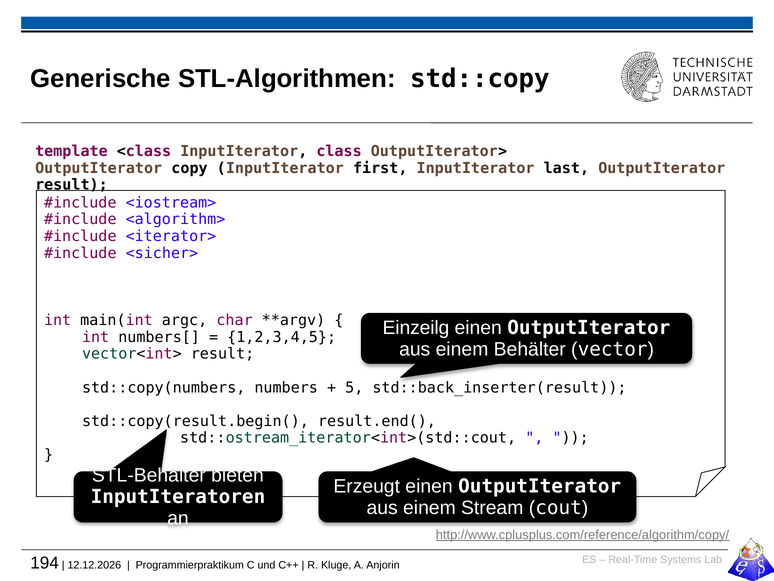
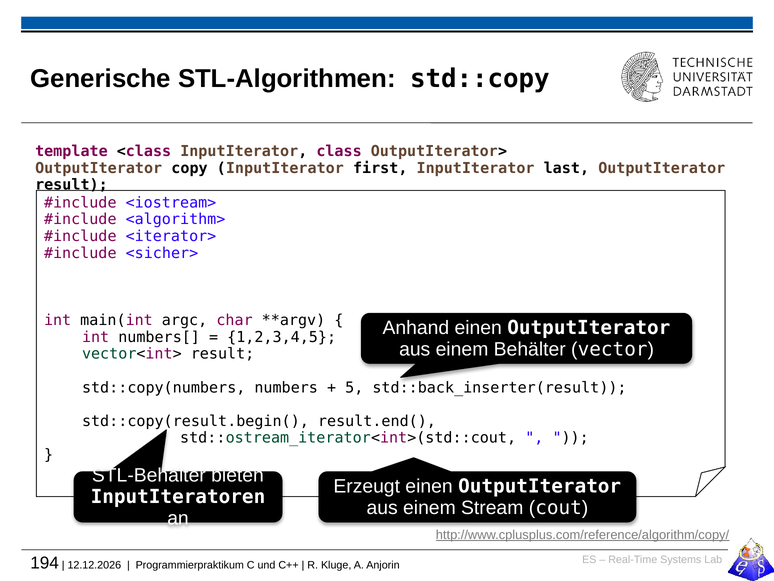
Einzeilg: Einzeilg -> Anhand
